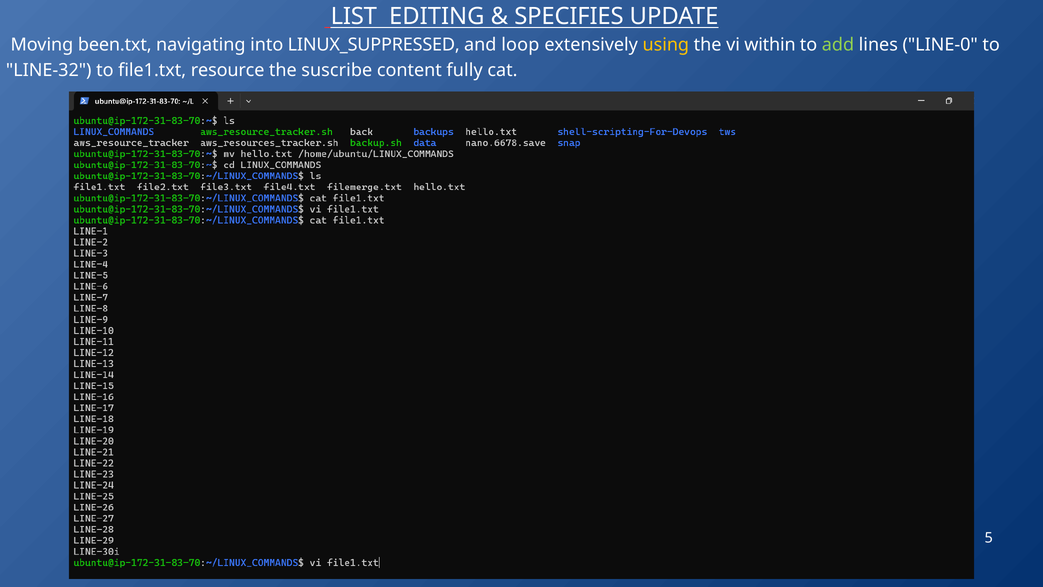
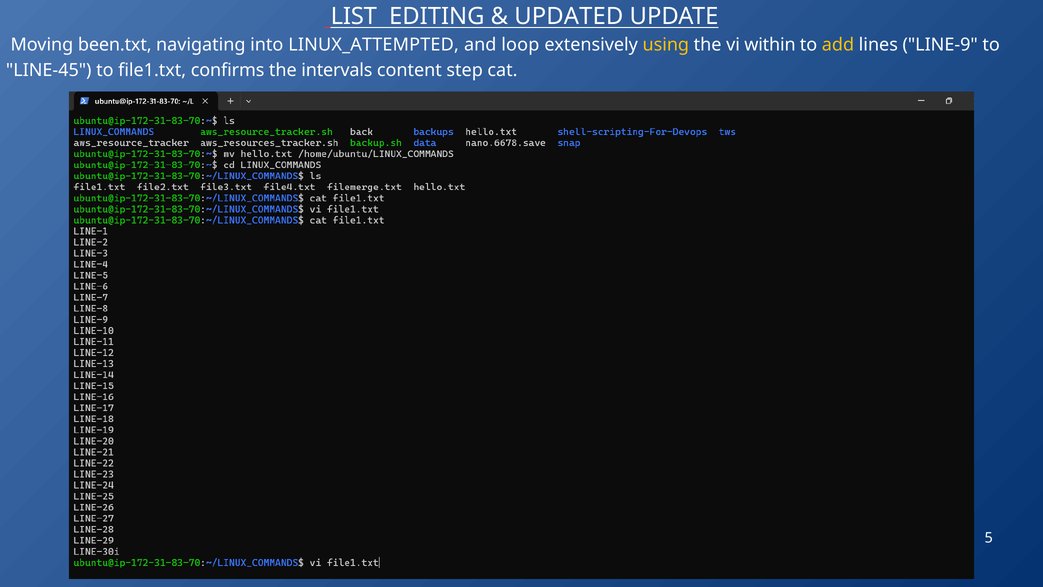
SPECIFIES: SPECIFIES -> UPDATED
LINUX_SUPPRESSED: LINUX_SUPPRESSED -> LINUX_ATTEMPTED
add colour: light green -> yellow
LINE-0: LINE-0 -> LINE-9
LINE-32: LINE-32 -> LINE-45
resource: resource -> confirms
suscribe: suscribe -> intervals
fully: fully -> step
